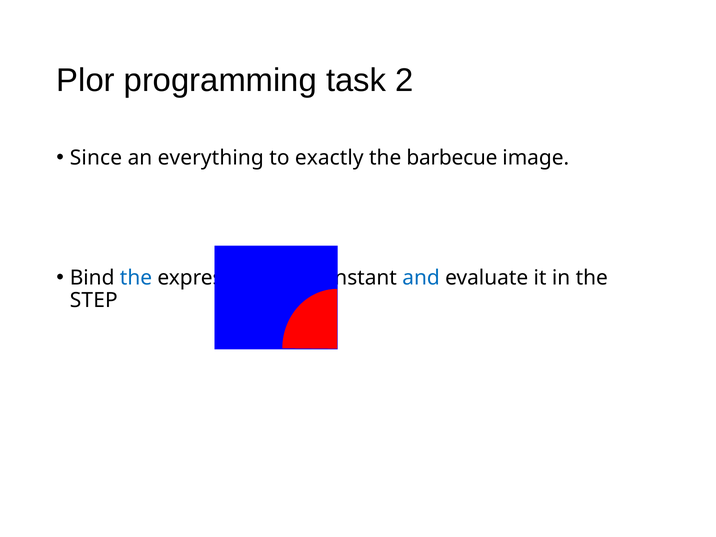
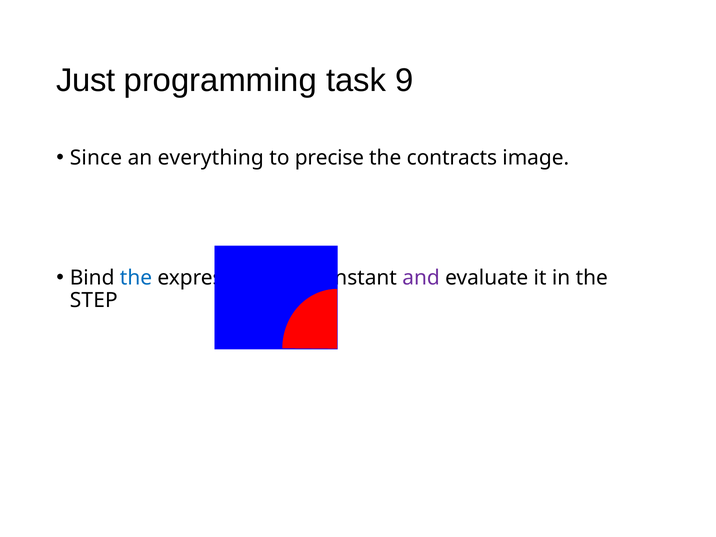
Plor: Plor -> Just
2: 2 -> 9
exactly: exactly -> precise
barbecue: barbecue -> contracts
and colour: blue -> purple
